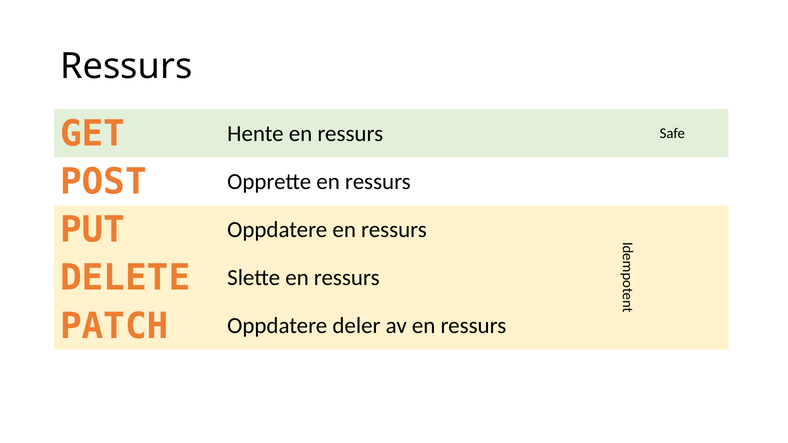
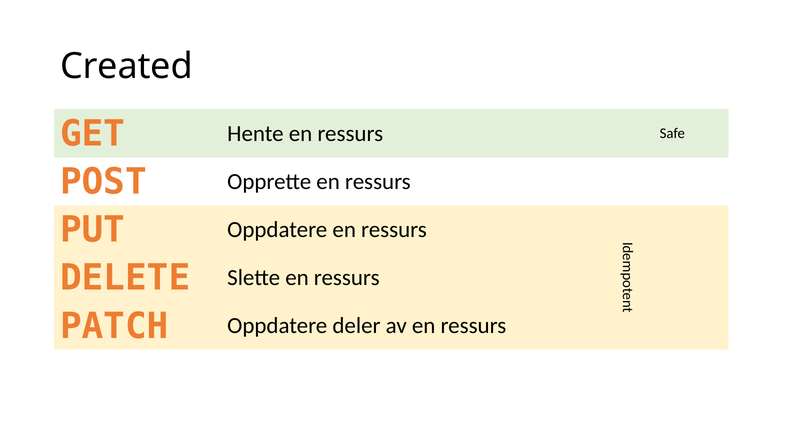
Ressurs at (126, 66): Ressurs -> Created
